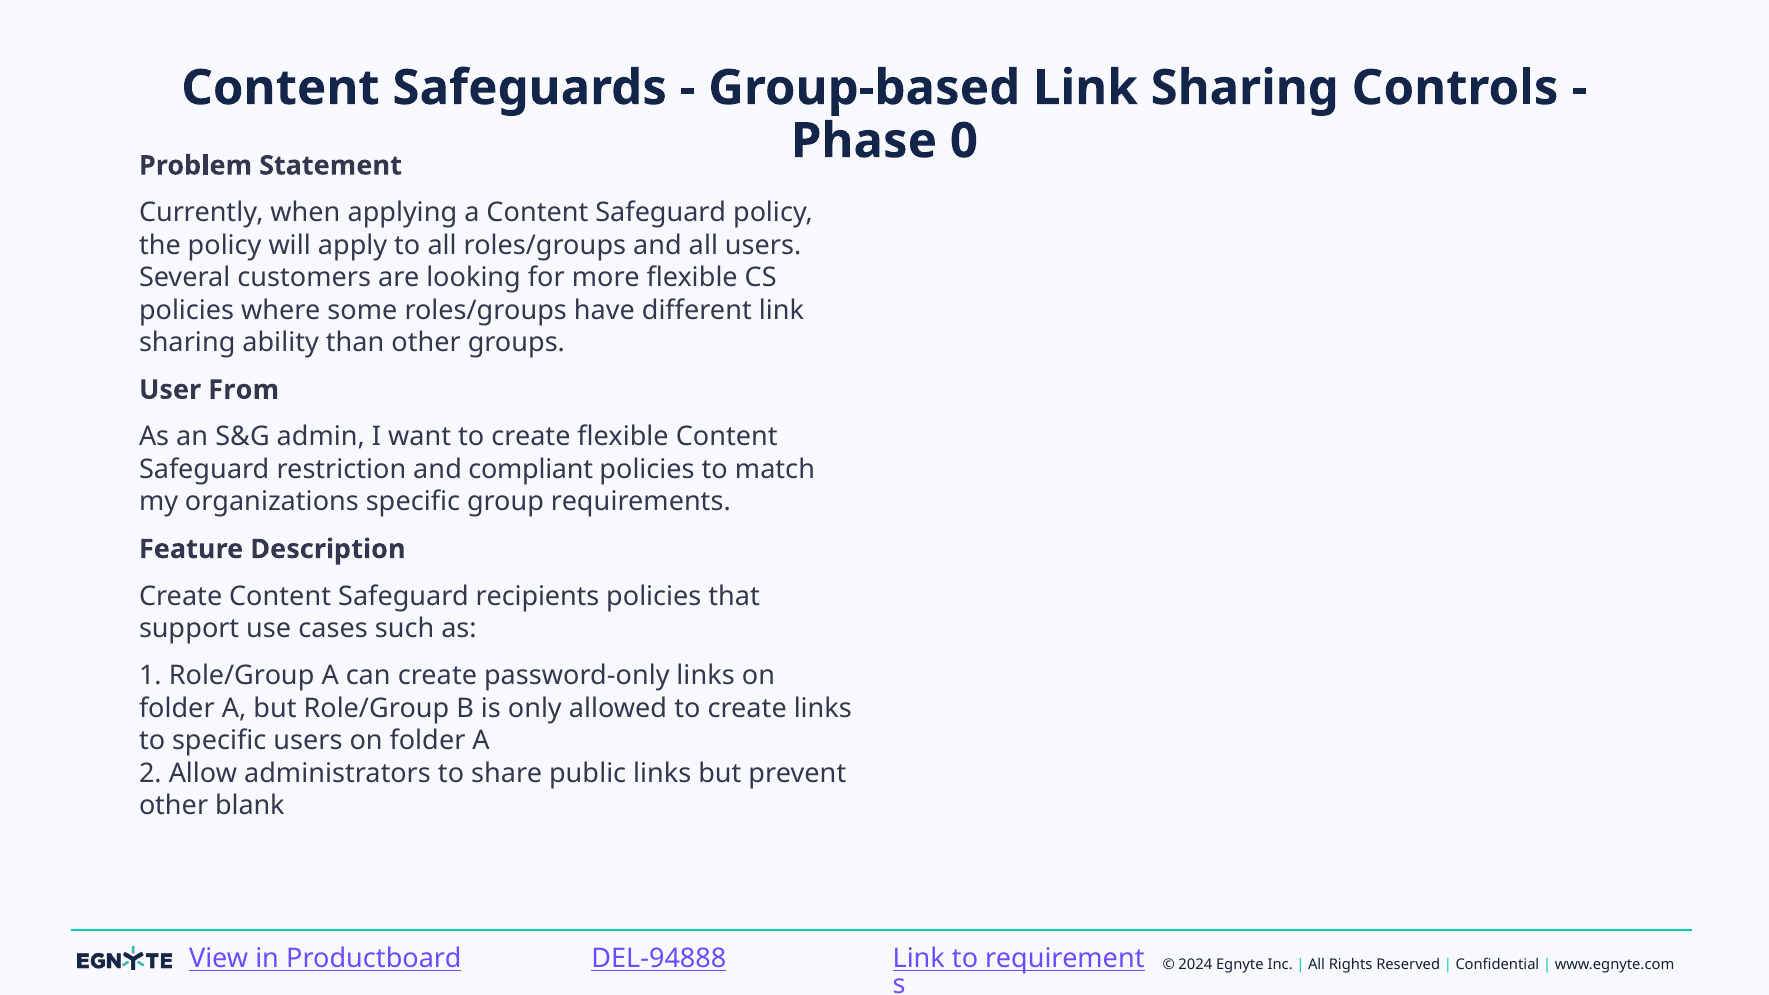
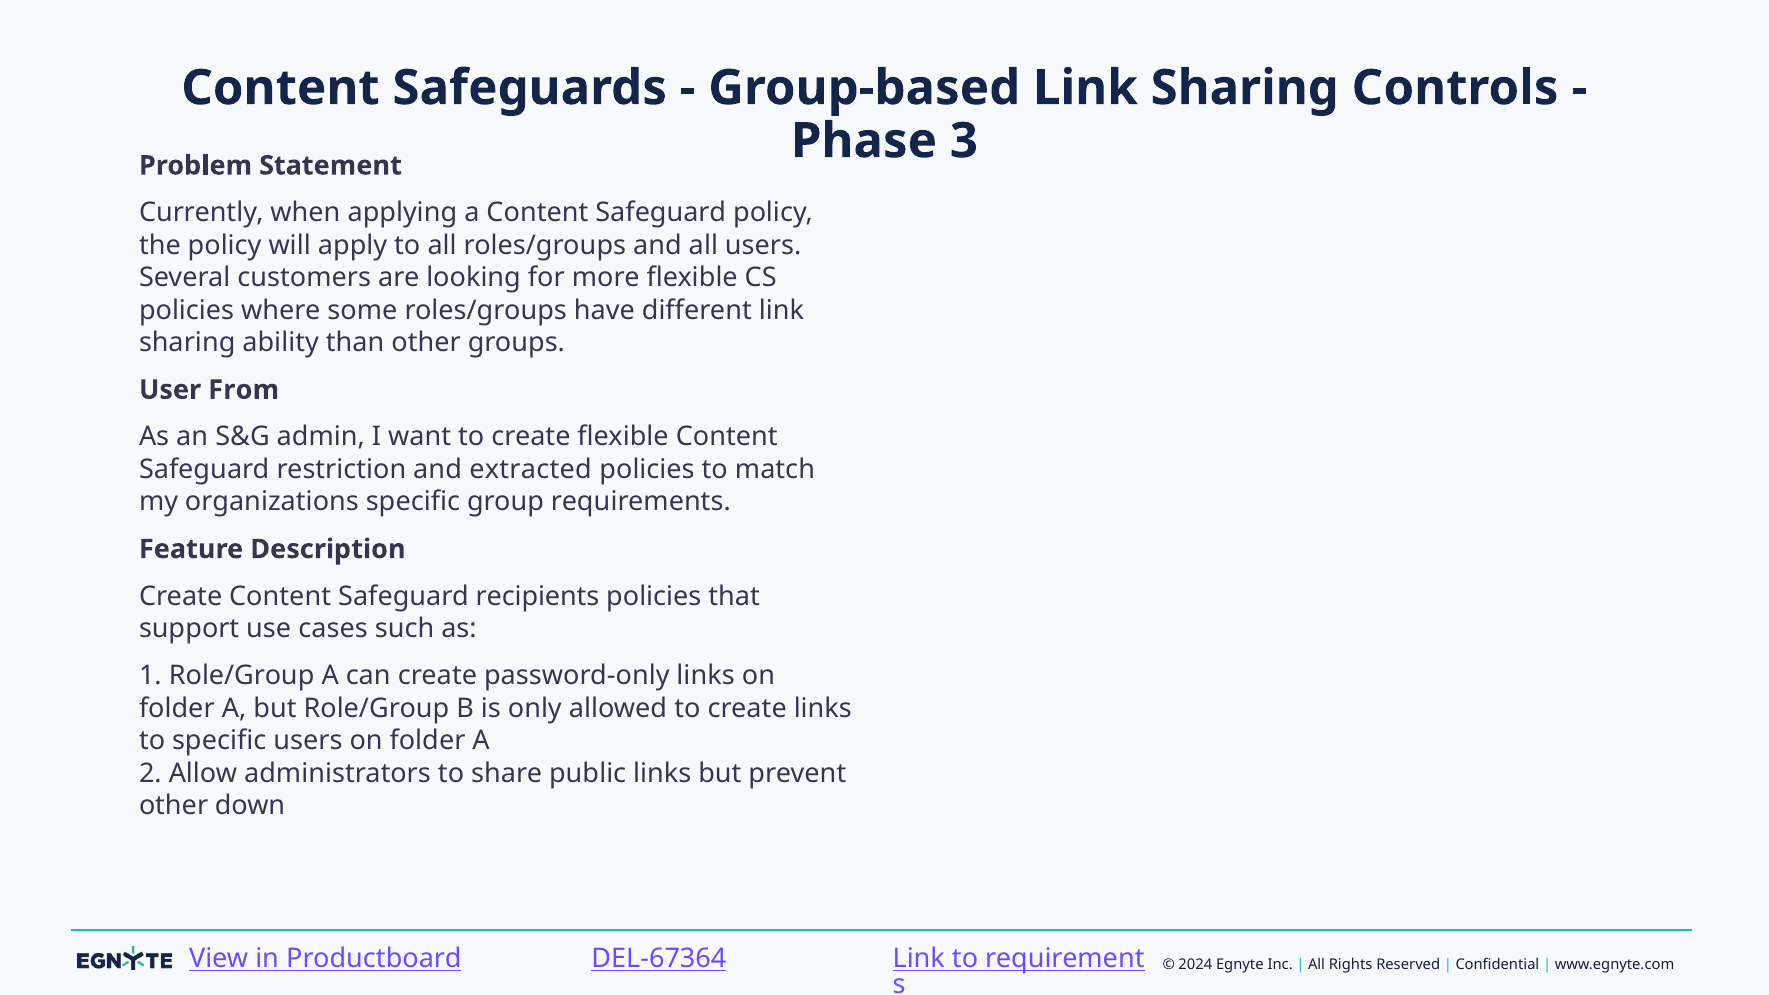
0: 0 -> 3
compliant: compliant -> extracted
blank: blank -> down
DEL-94888: DEL-94888 -> DEL-67364
